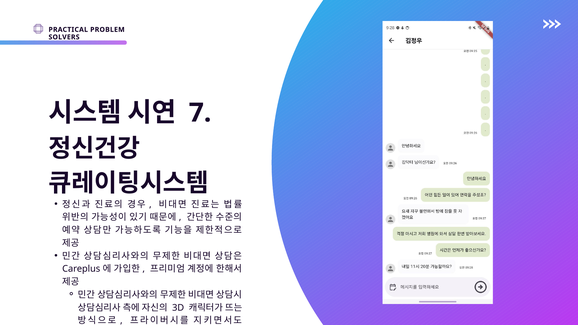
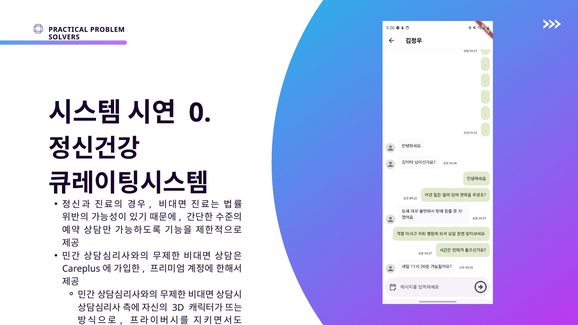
7: 7 -> 0
